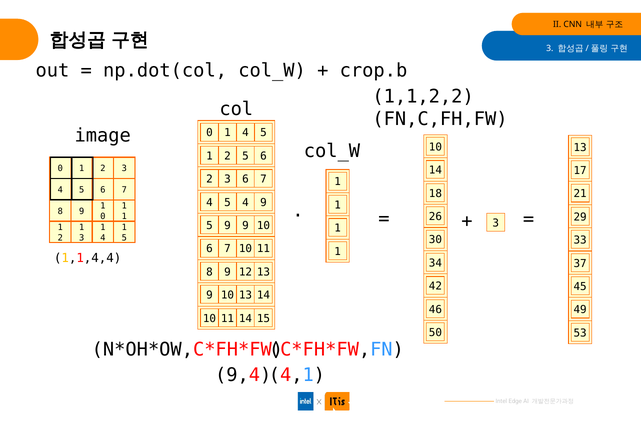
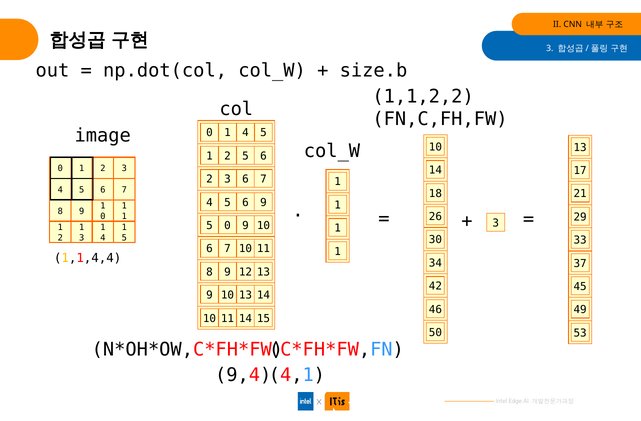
crop.b: crop.b -> size.b
4 at (245, 202): 4 -> 6
5 9: 9 -> 0
